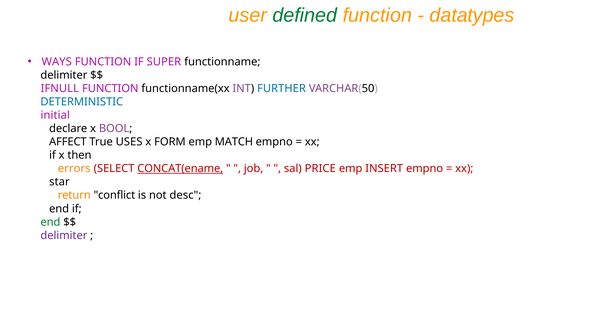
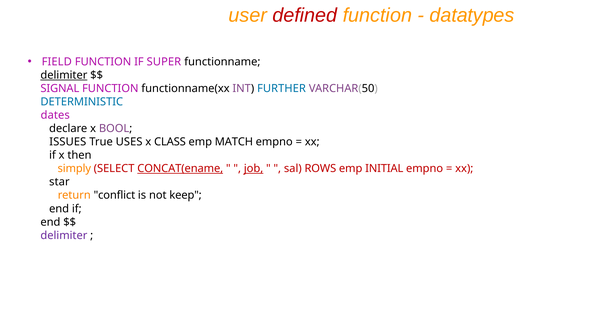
defined colour: green -> red
WAYS: WAYS -> FIELD
delimiter at (64, 75) underline: none -> present
IFNULL: IFNULL -> SIGNAL
initial: initial -> dates
AFFECT: AFFECT -> ISSUES
FORM: FORM -> CLASS
errors: errors -> simply
job underline: none -> present
PRICE: PRICE -> ROWS
INSERT: INSERT -> INITIAL
desc: desc -> keep
end at (50, 222) colour: green -> black
